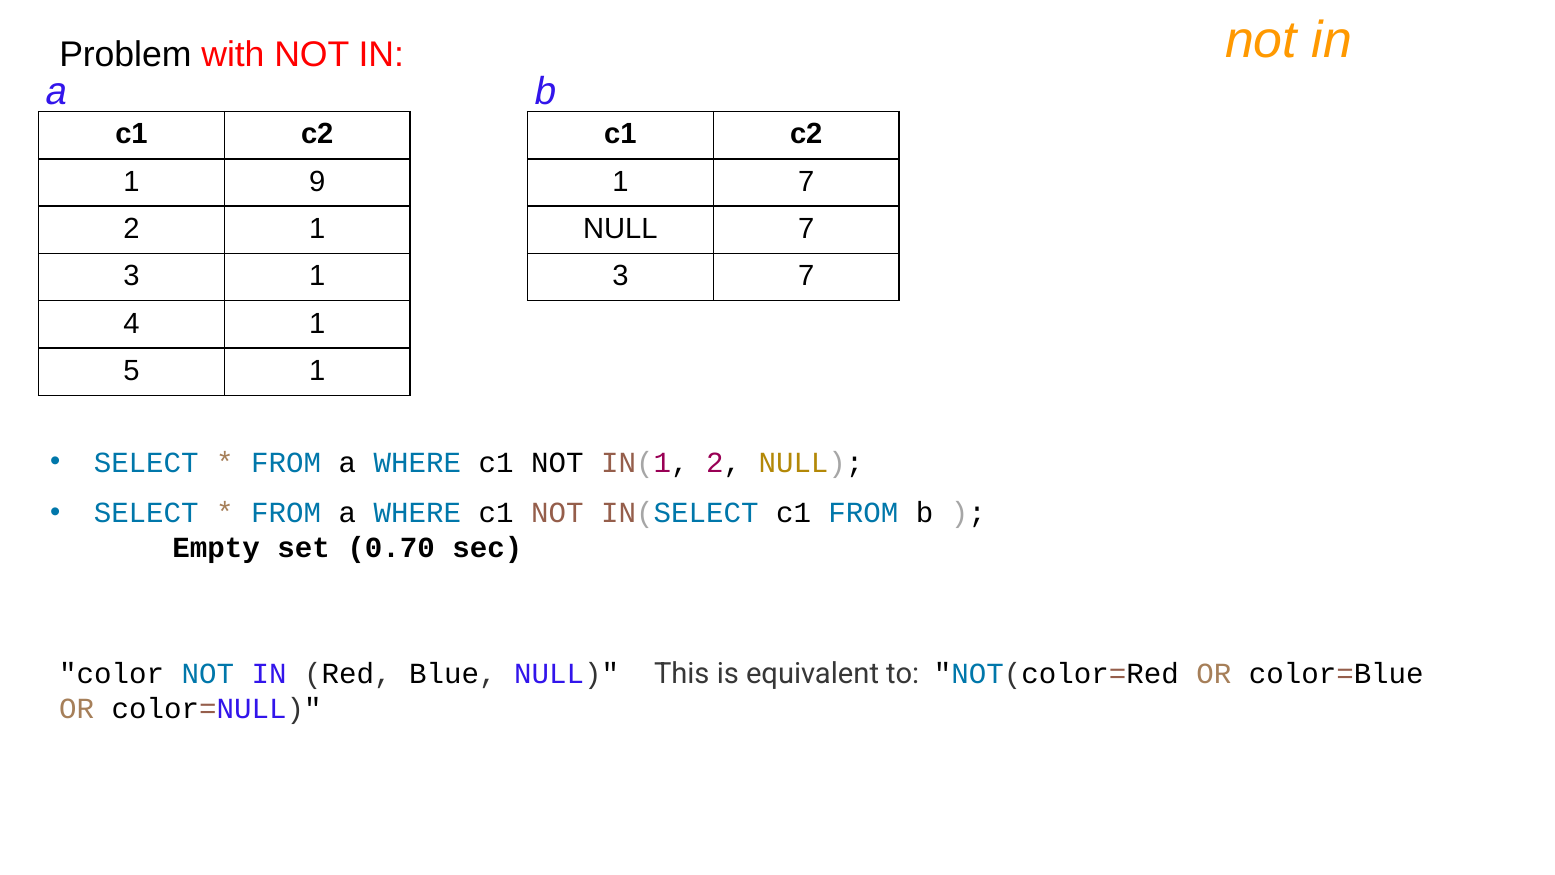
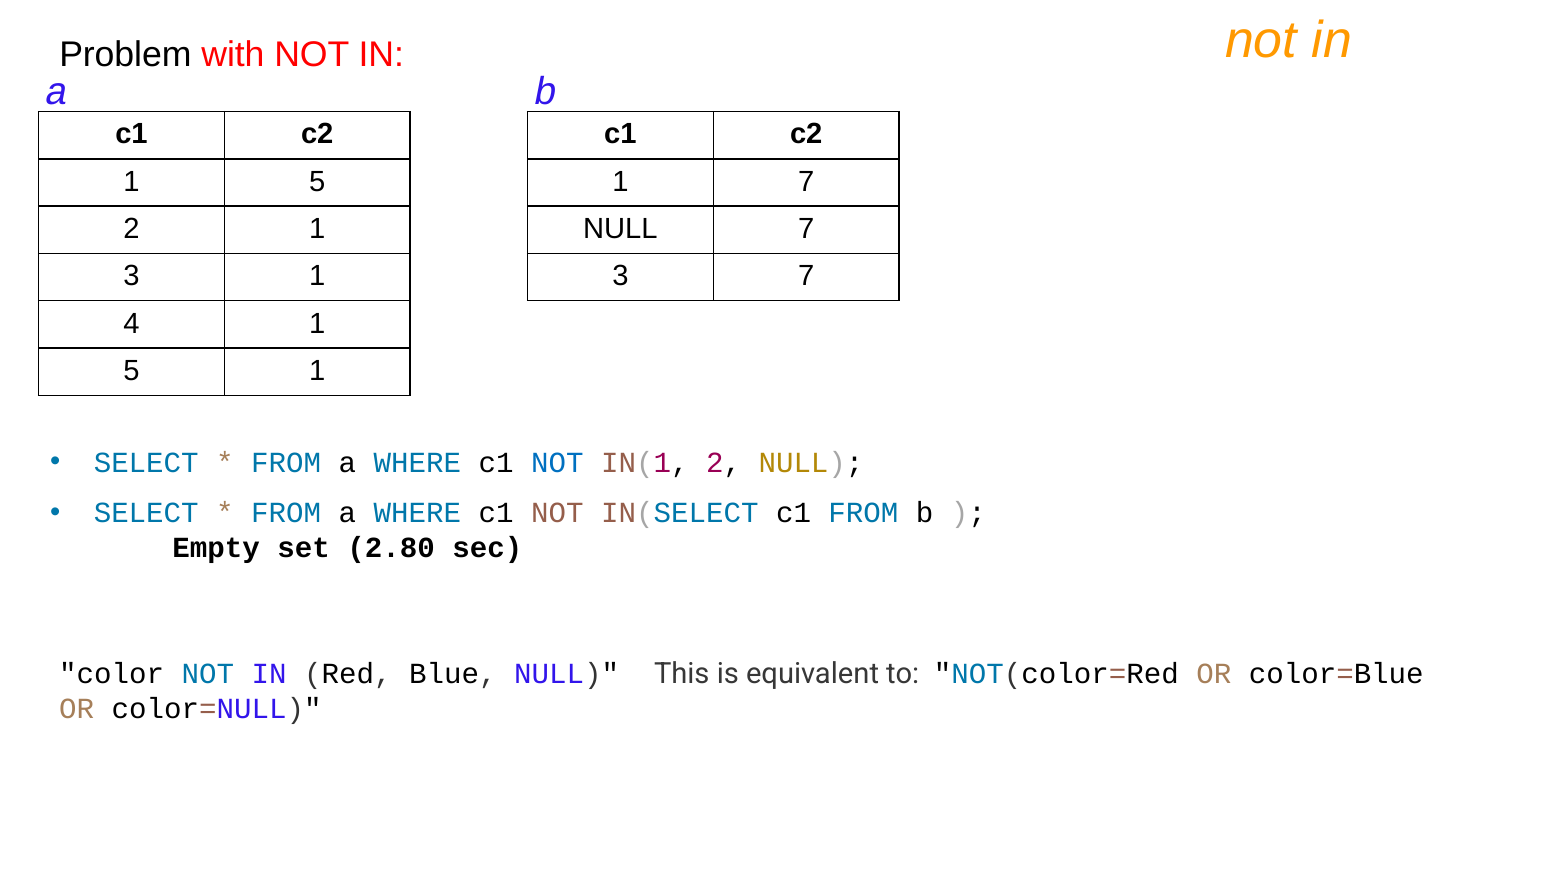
9 at (317, 181): 9 -> 5
NOT at (557, 463) colour: black -> blue
0.70: 0.70 -> 2.80
